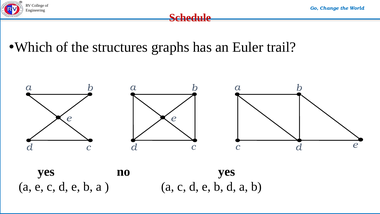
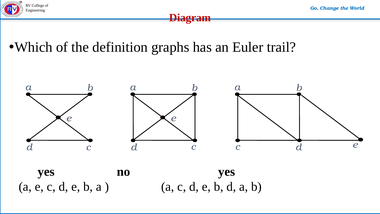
Schedule: Schedule -> Diagram
structures: structures -> definition
